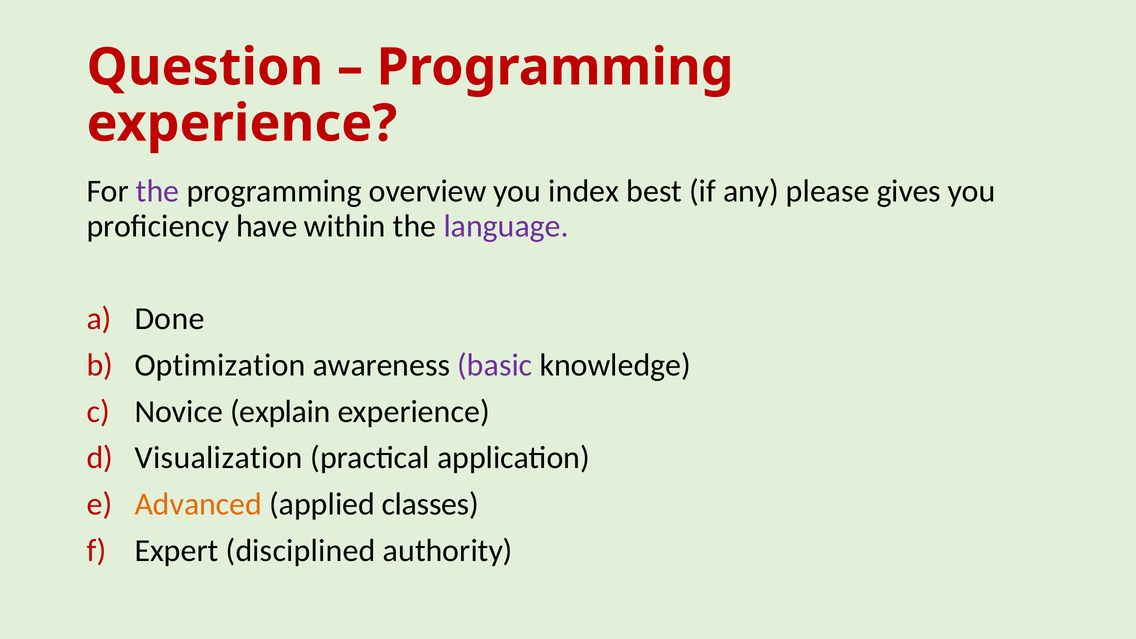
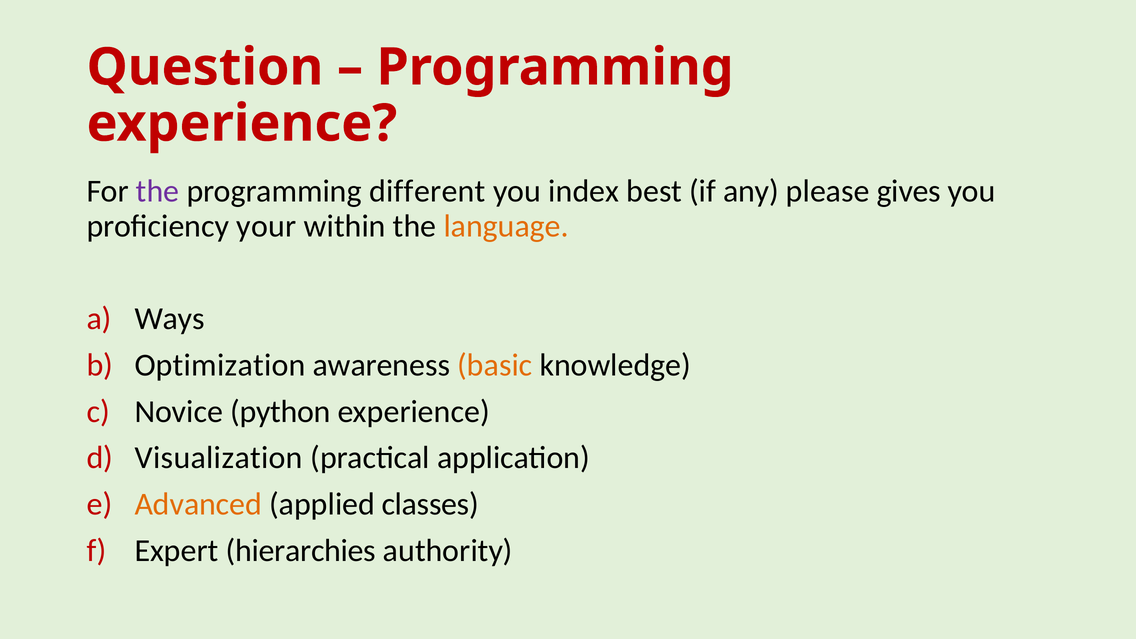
overview: overview -> different
have: have -> your
language colour: purple -> orange
Done: Done -> Ways
basic colour: purple -> orange
explain: explain -> python
disciplined: disciplined -> hierarchies
